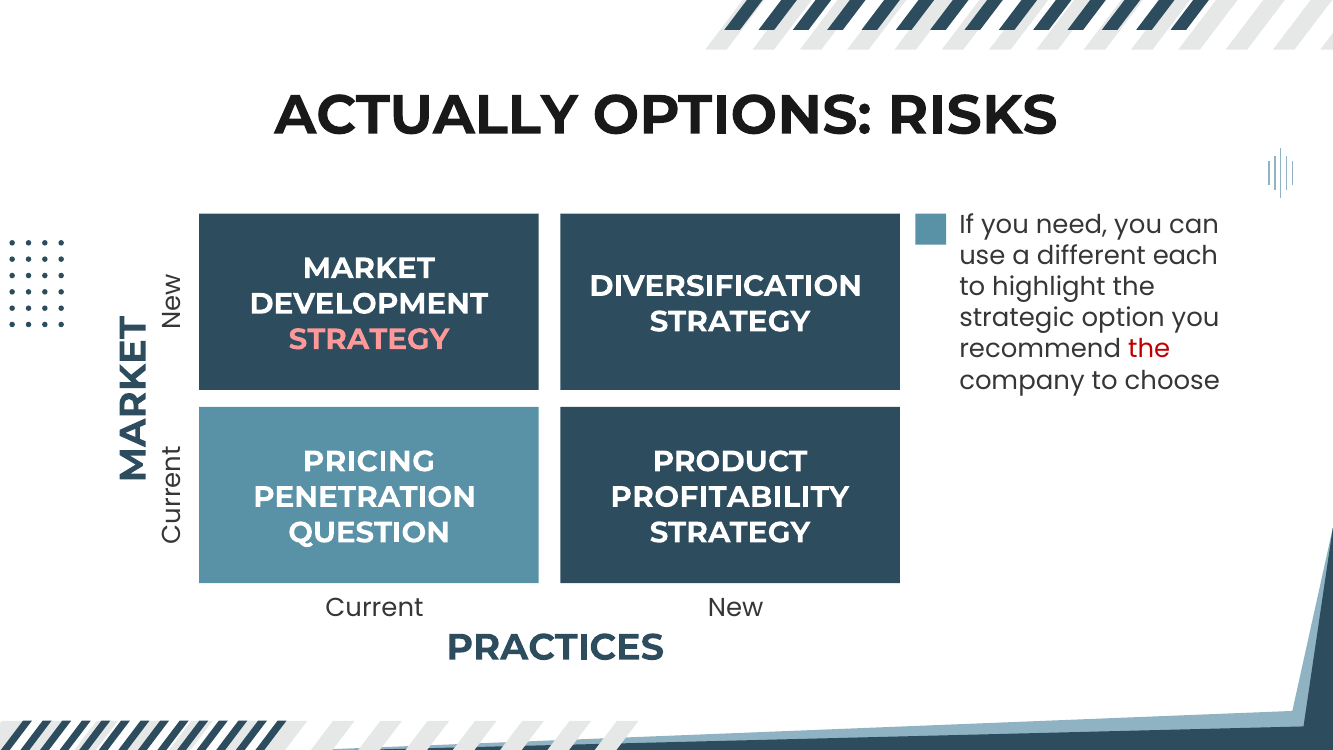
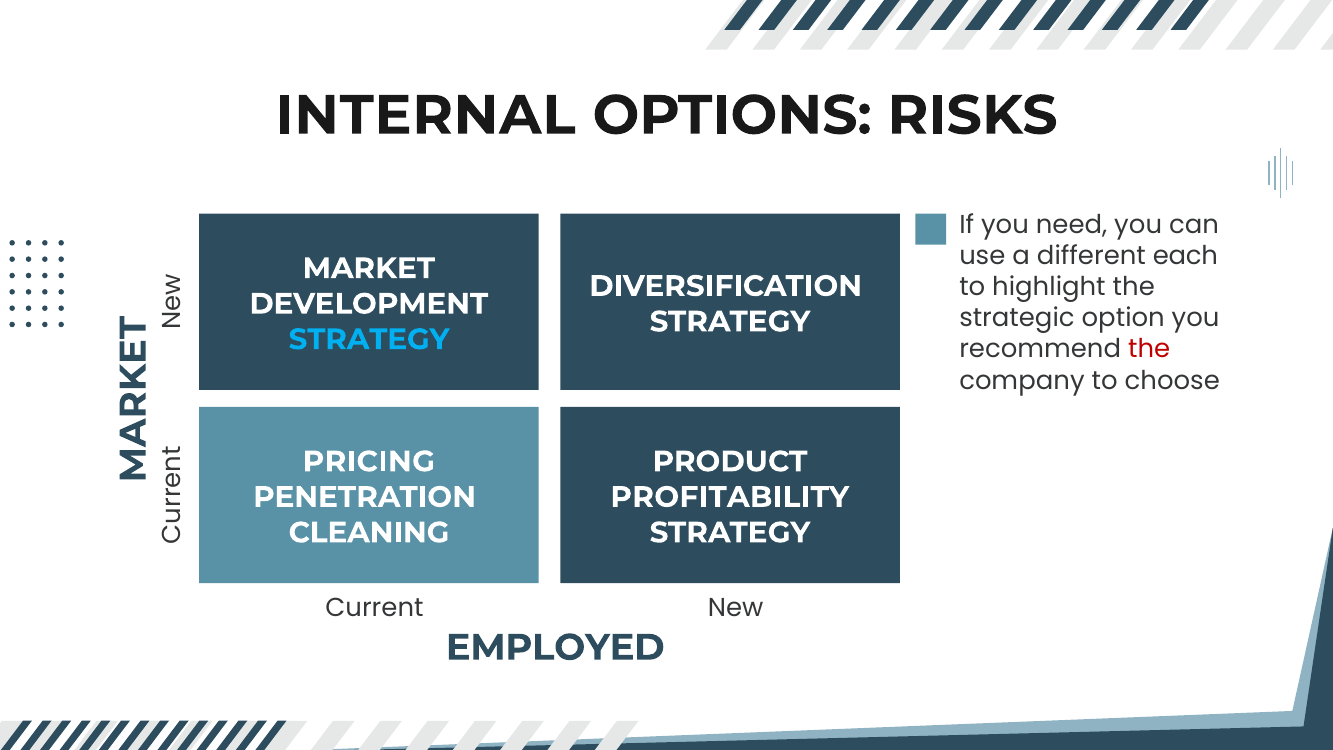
ACTUALLY: ACTUALLY -> INTERNAL
STRATEGY at (369, 339) colour: pink -> light blue
QUESTION: QUESTION -> CLEANING
PRACTICES: PRACTICES -> EMPLOYED
